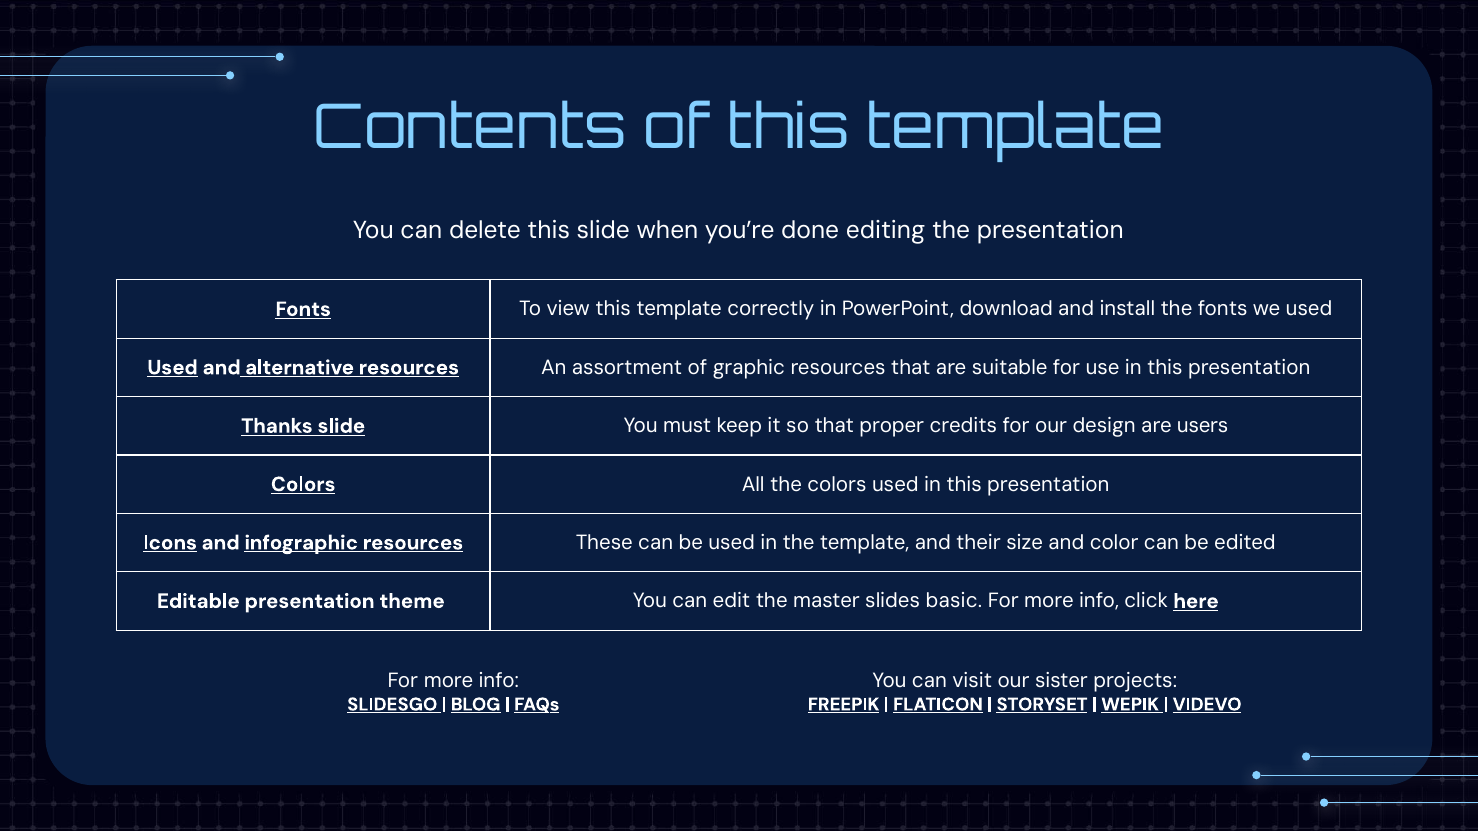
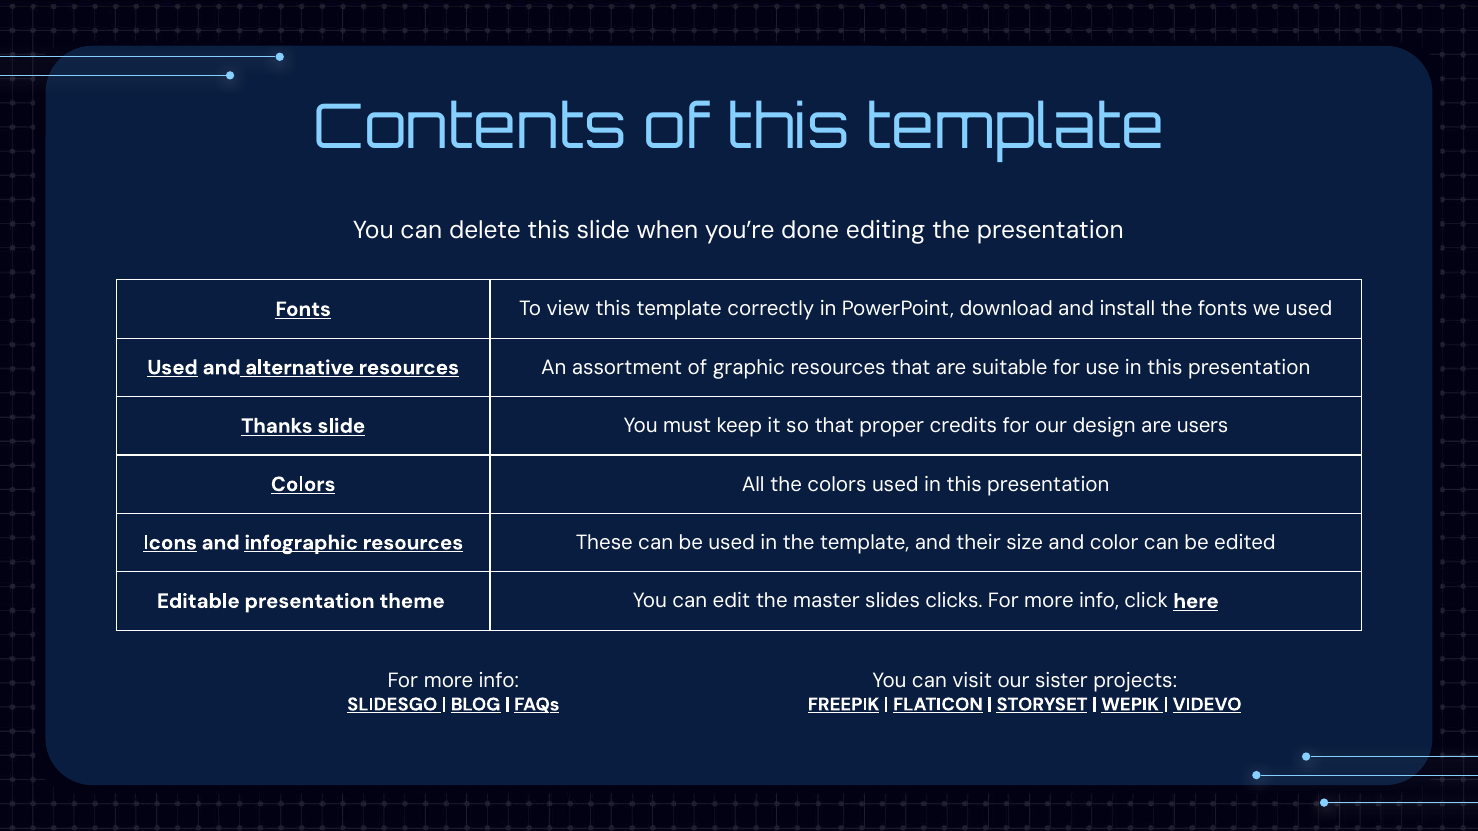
basic: basic -> clicks
